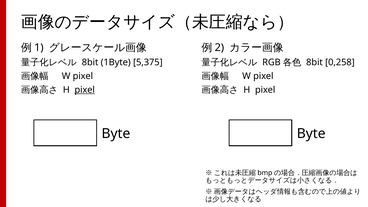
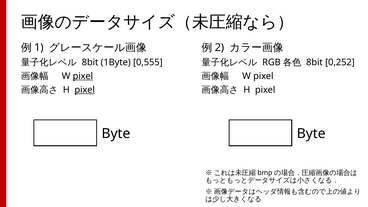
5,375: 5,375 -> 0,555
0,258: 0,258 -> 0,252
pixel at (83, 76) underline: none -> present
